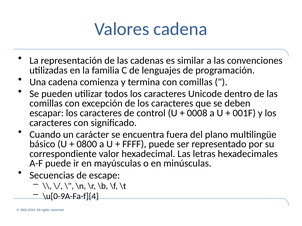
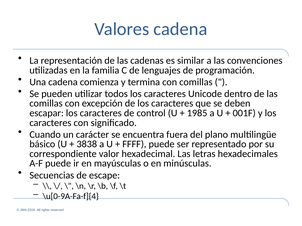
0008: 0008 -> 1985
0800: 0800 -> 3838
